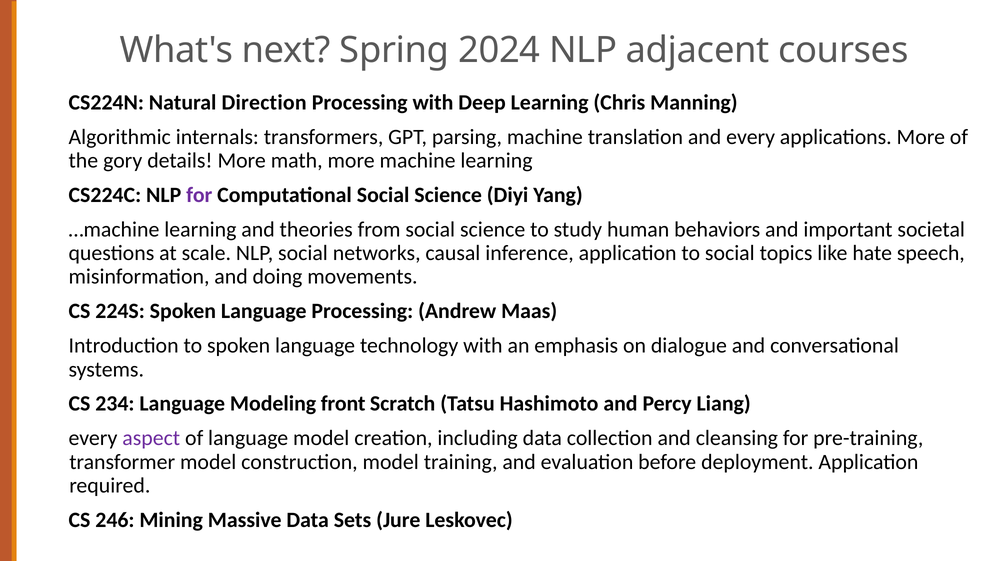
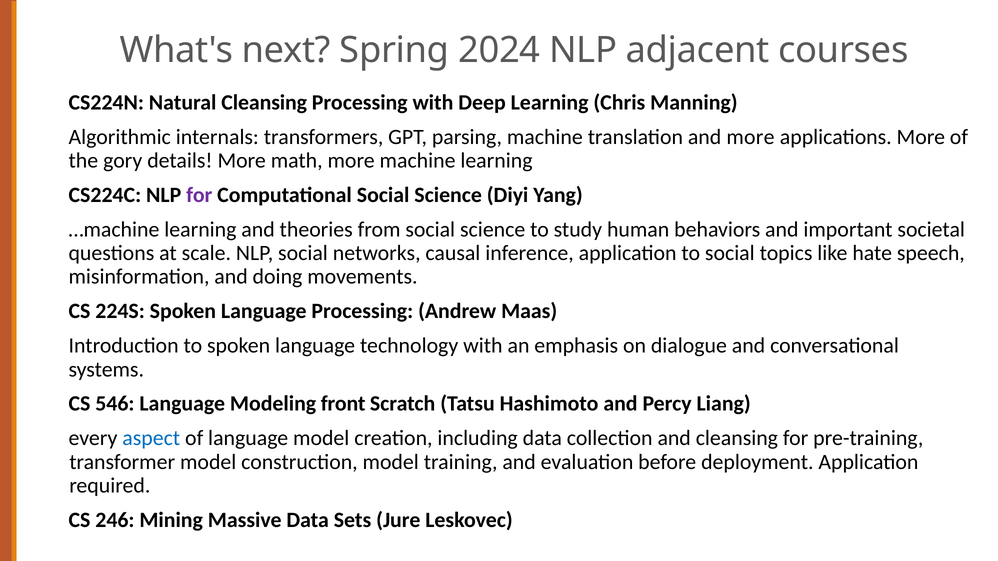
Natural Direction: Direction -> Cleansing
and every: every -> more
234: 234 -> 546
aspect colour: purple -> blue
